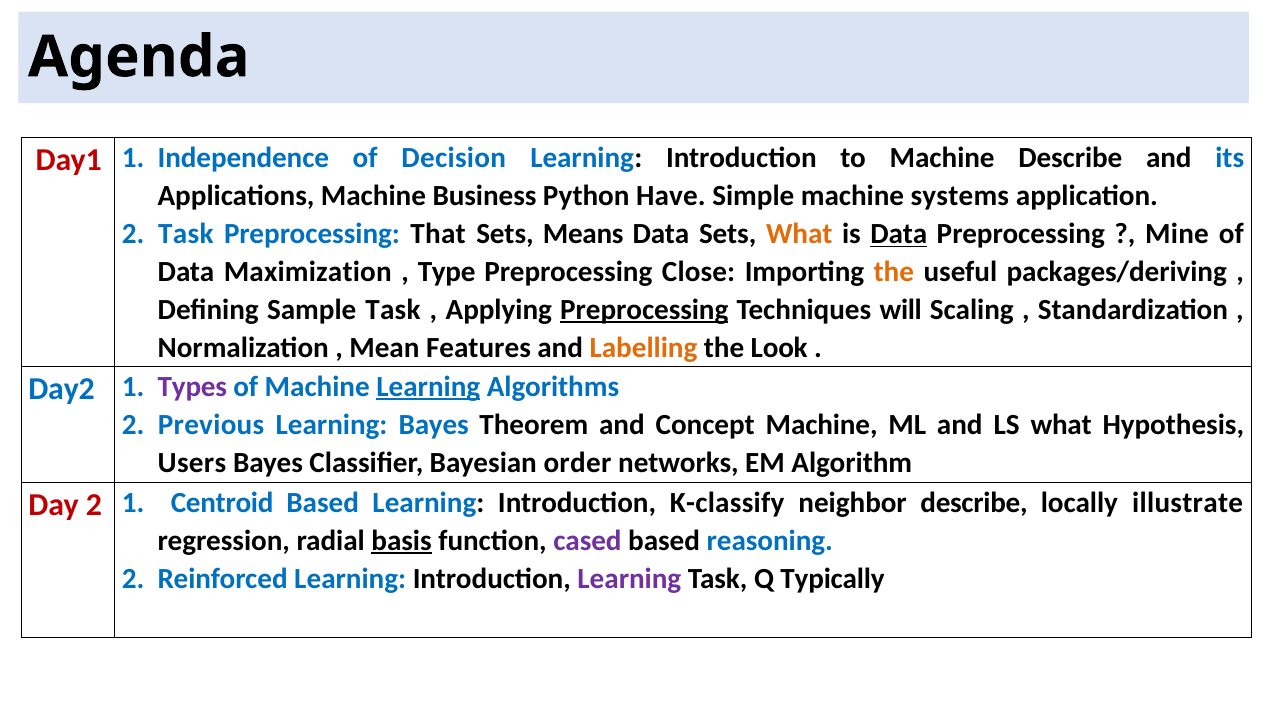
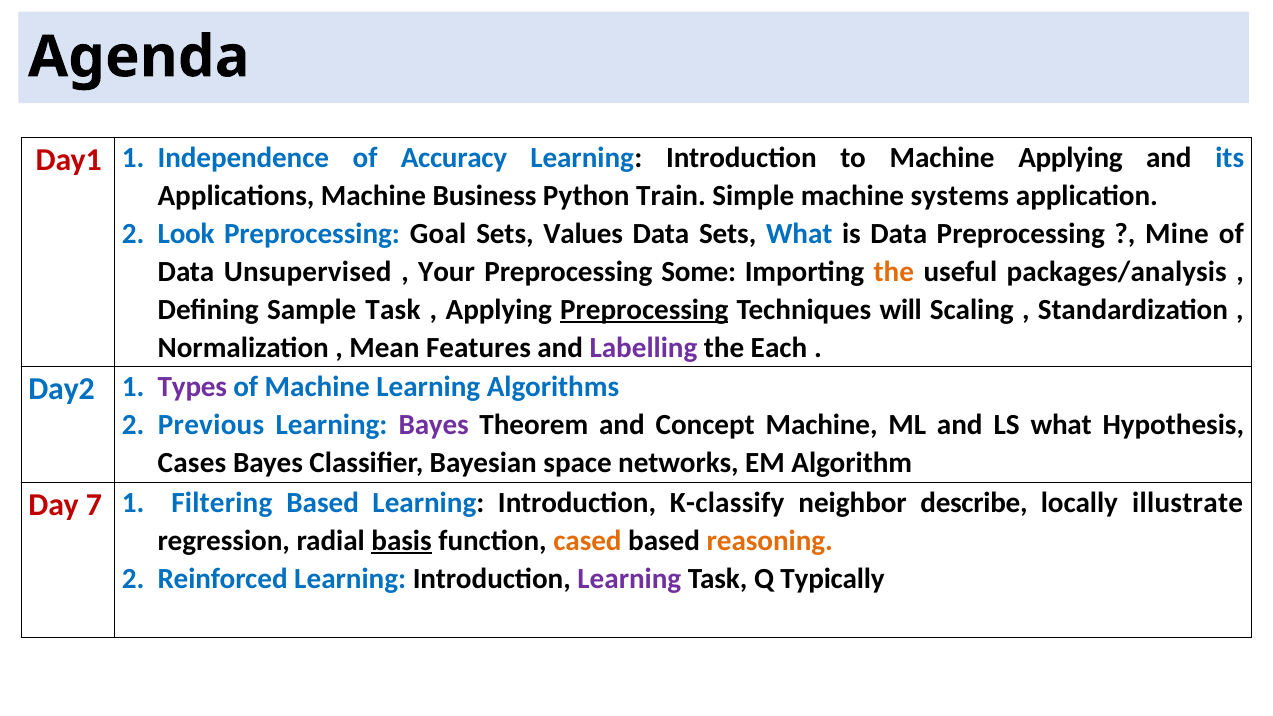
Decision: Decision -> Accuracy
Machine Describe: Describe -> Applying
Have: Have -> Train
Task at (186, 234): Task -> Look
That: That -> Goal
Means: Means -> Values
What at (799, 234) colour: orange -> blue
Data at (899, 234) underline: present -> none
Maximization: Maximization -> Unsupervised
Type: Type -> Your
Close: Close -> Some
packages/deriving: packages/deriving -> packages/analysis
Labelling colour: orange -> purple
Look: Look -> Each
Learning at (428, 387) underline: present -> none
Bayes at (434, 425) colour: blue -> purple
Users: Users -> Cases
order: order -> space
Day 2: 2 -> 7
Centroid: Centroid -> Filtering
cased colour: purple -> orange
reasoning colour: blue -> orange
